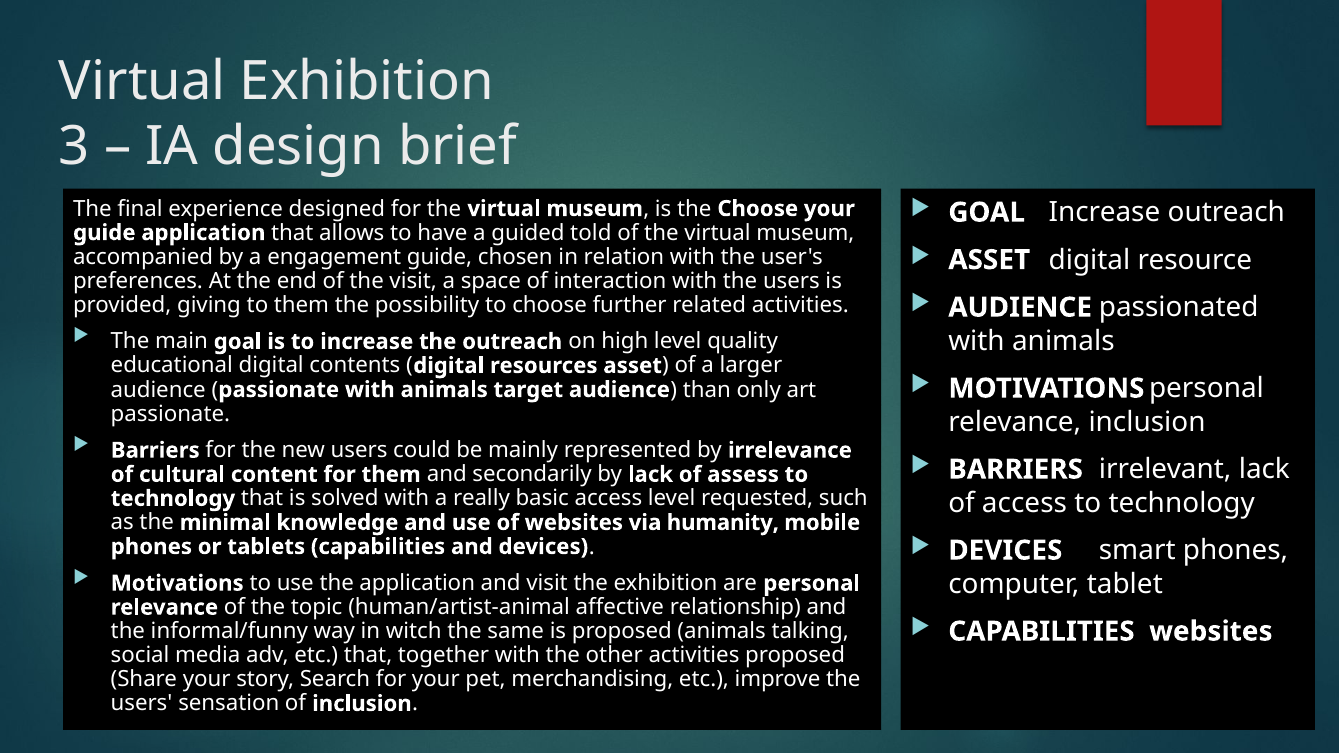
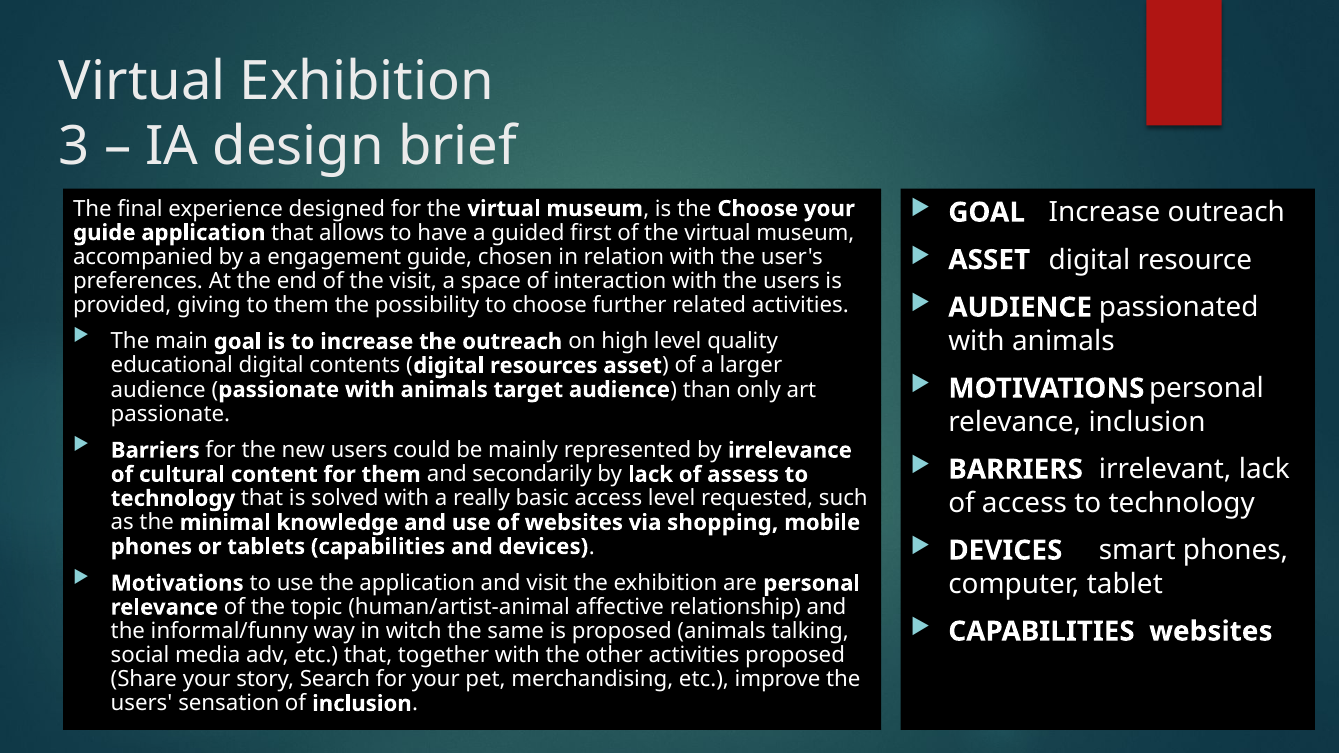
told: told -> first
humanity: humanity -> shopping
